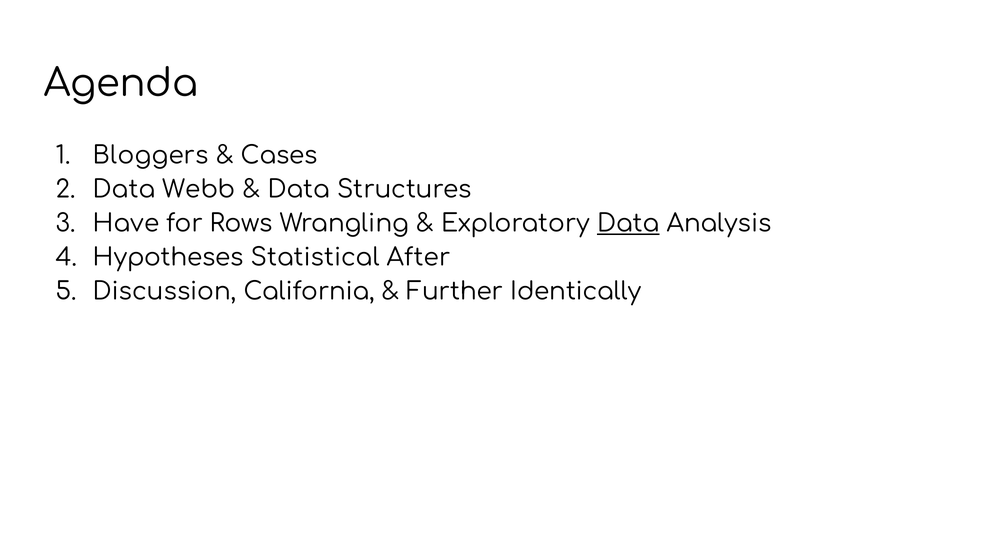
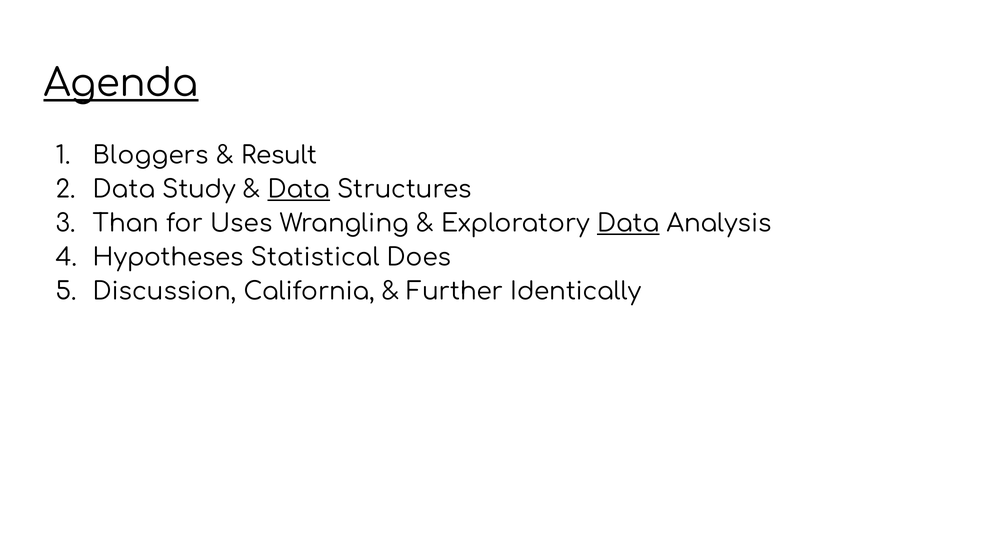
Agenda underline: none -> present
Cases: Cases -> Result
Webb: Webb -> Study
Data at (299, 189) underline: none -> present
Have: Have -> Than
Rows: Rows -> Uses
After: After -> Does
